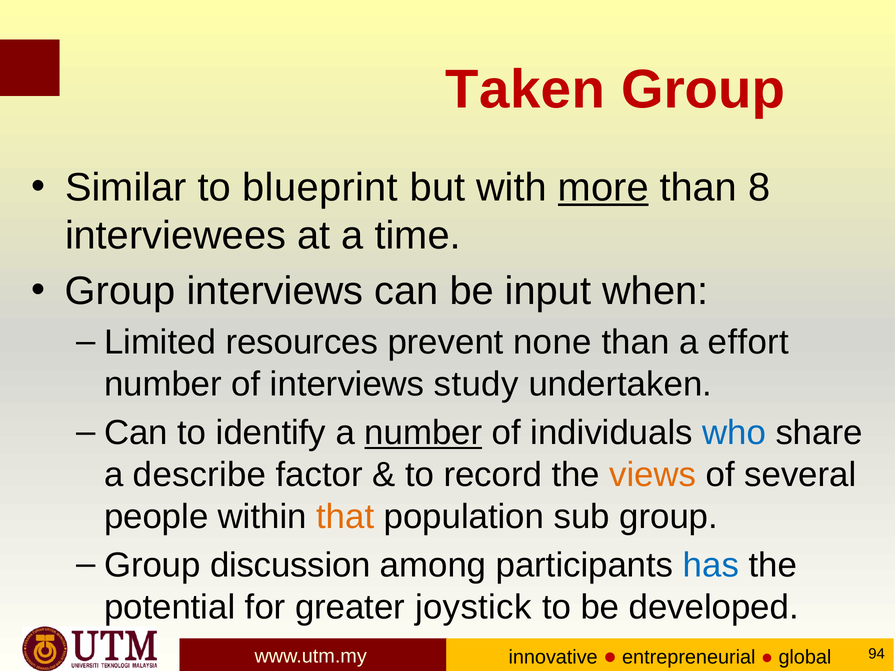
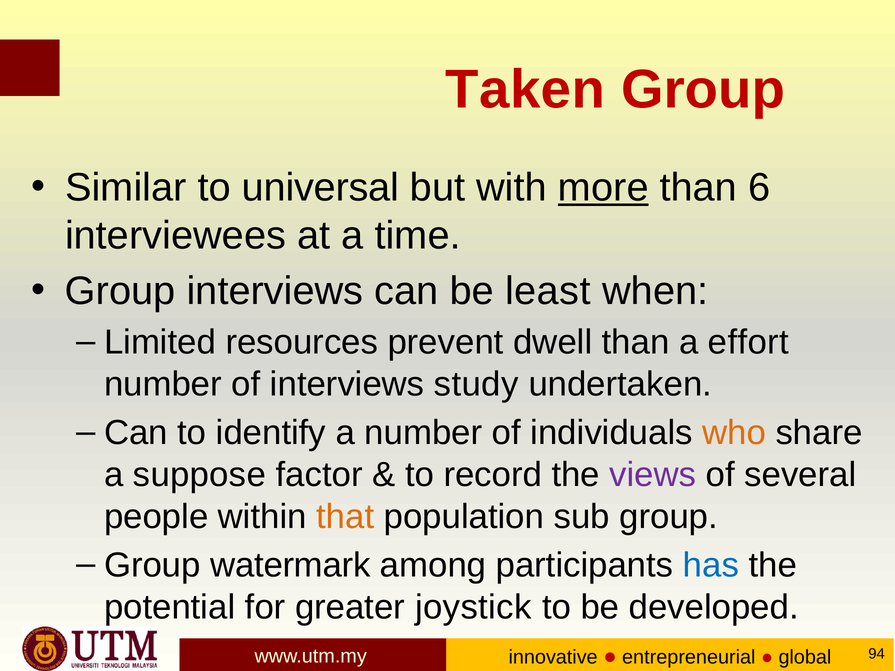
blueprint: blueprint -> universal
8: 8 -> 6
input: input -> least
none: none -> dwell
number at (423, 433) underline: present -> none
who colour: blue -> orange
describe: describe -> suppose
views colour: orange -> purple
discussion: discussion -> watermark
